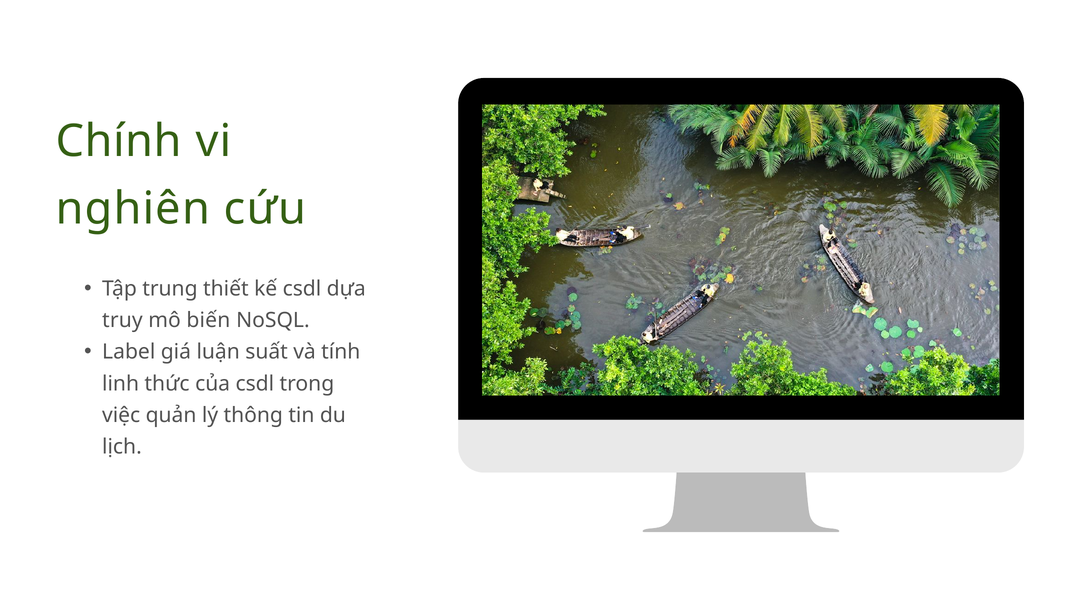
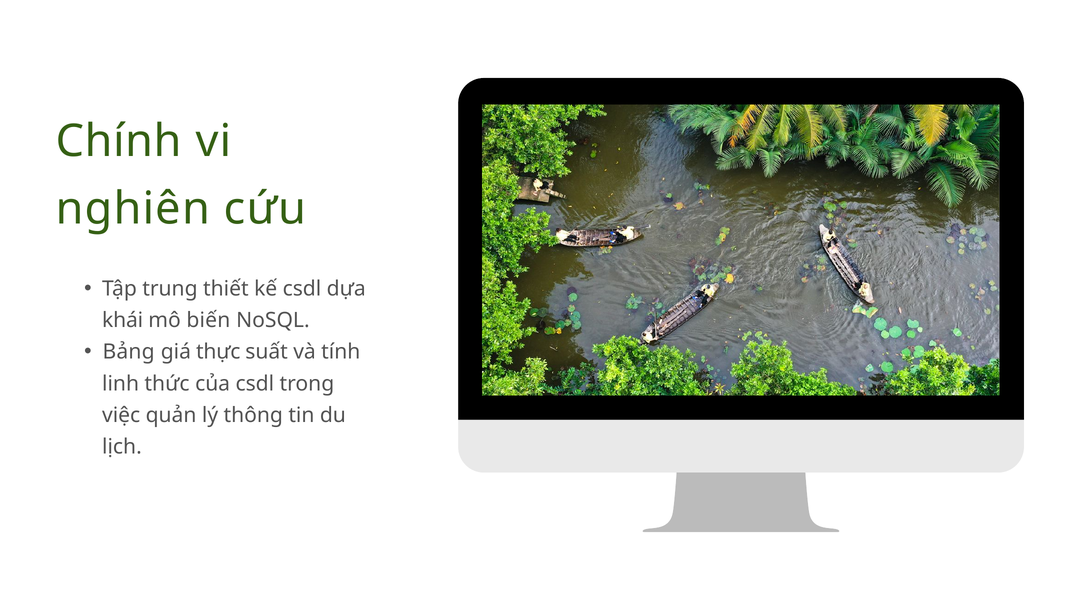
truy: truy -> khái
Label: Label -> Bảng
luận: luận -> thực
